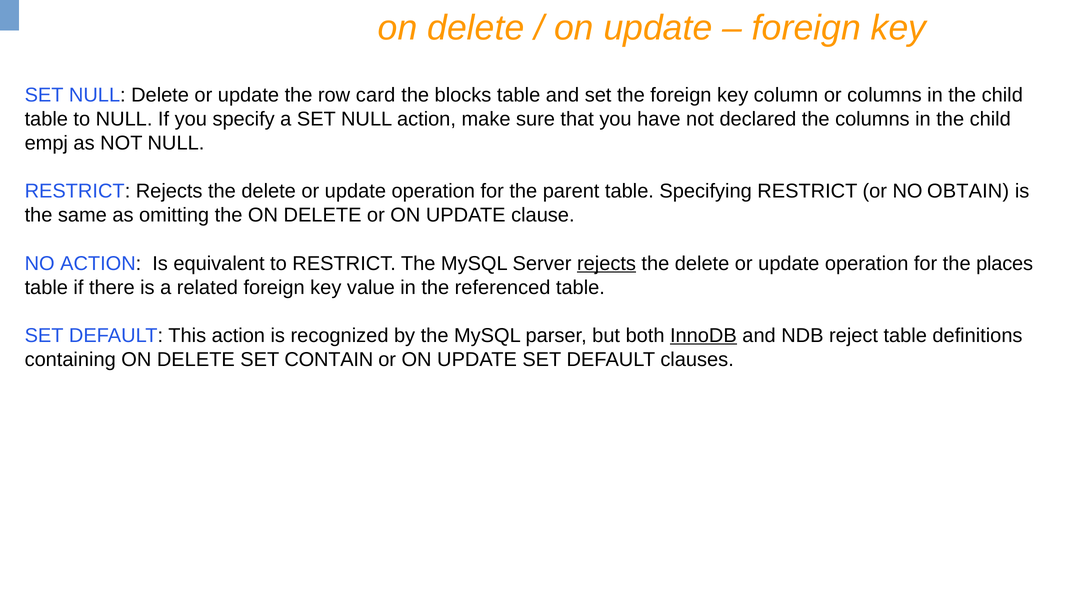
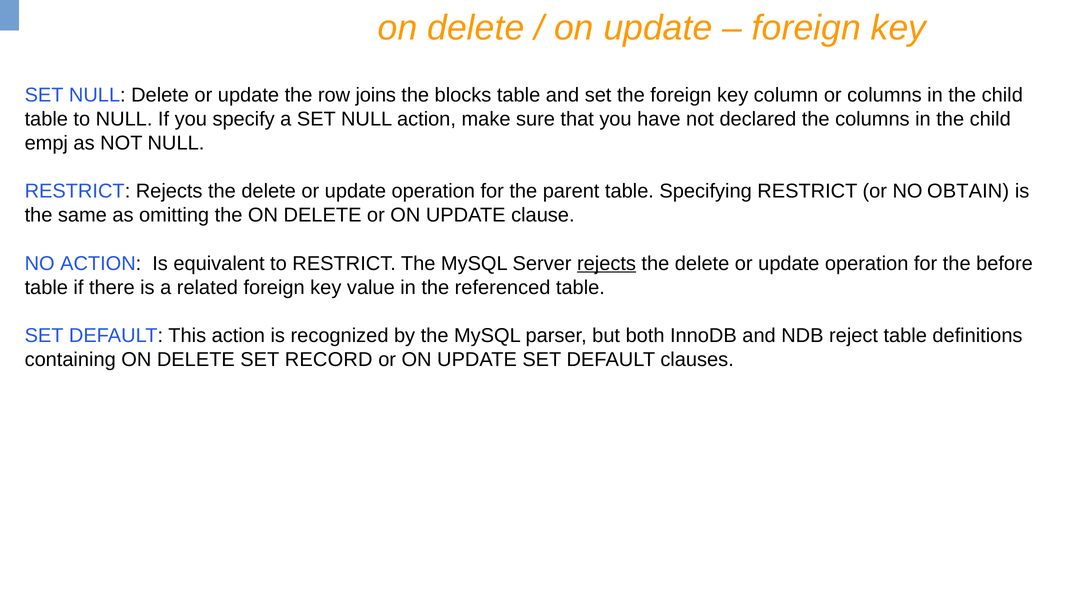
card: card -> joins
places: places -> before
InnoDB underline: present -> none
CONTAIN: CONTAIN -> RECORD
